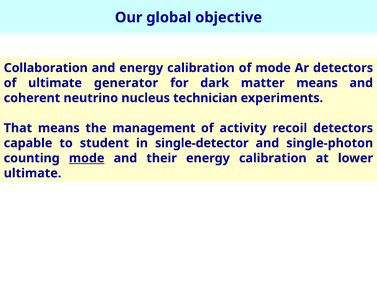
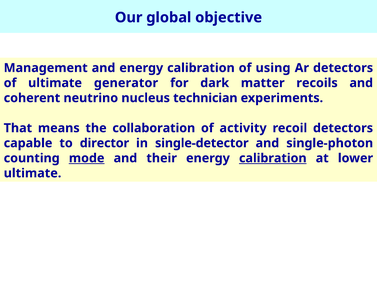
Collaboration: Collaboration -> Management
of mode: mode -> using
matter means: means -> recoils
management: management -> collaboration
student: student -> director
calibration at (273, 159) underline: none -> present
